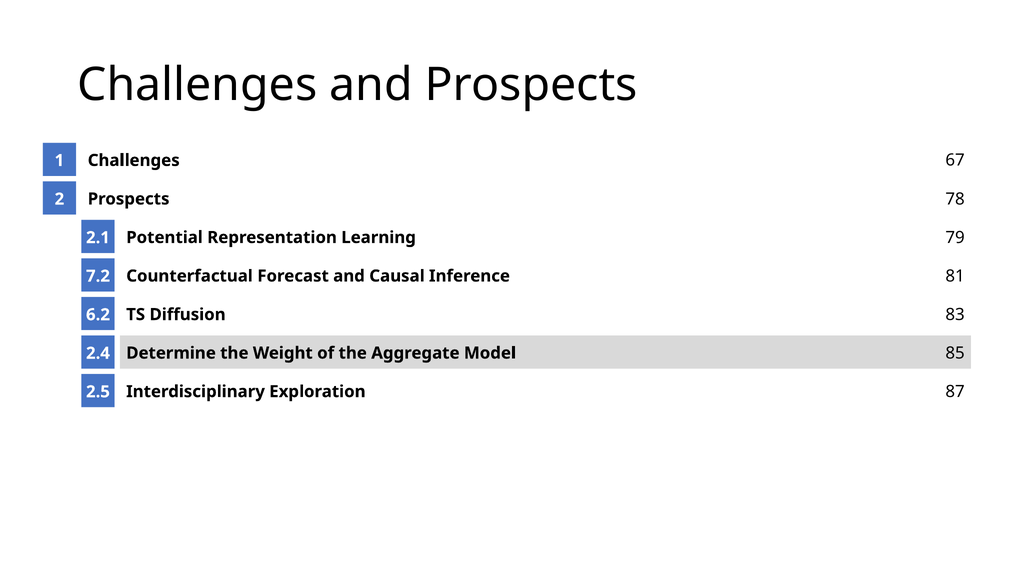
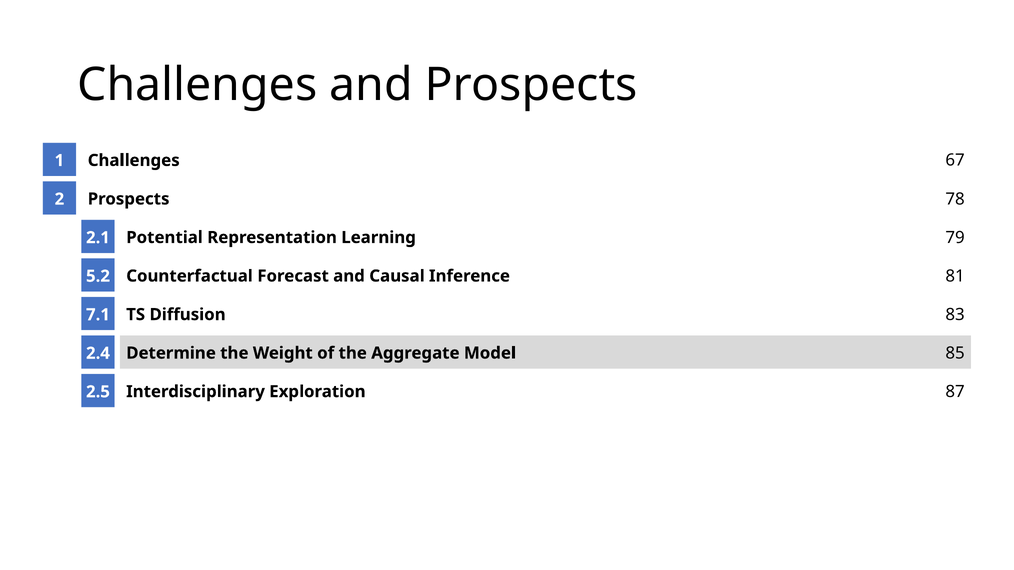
7.2: 7.2 -> 5.2
6.2: 6.2 -> 7.1
